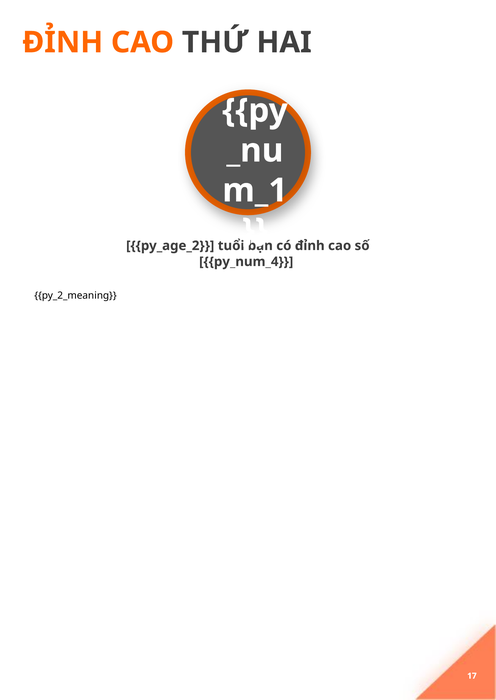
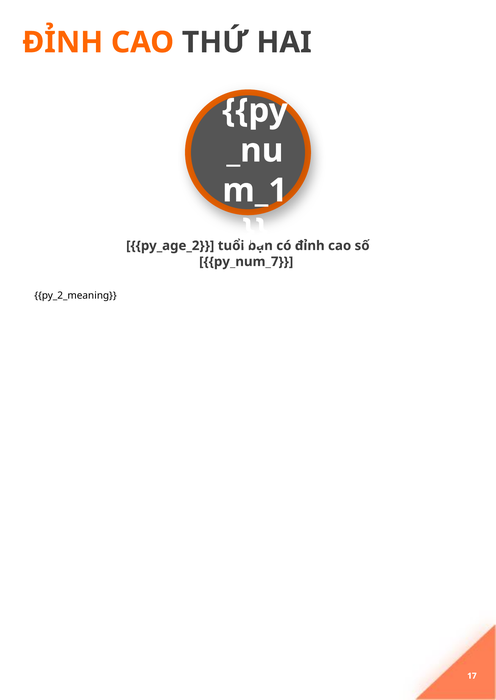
py_num_4: py_num_4 -> py_num_7
